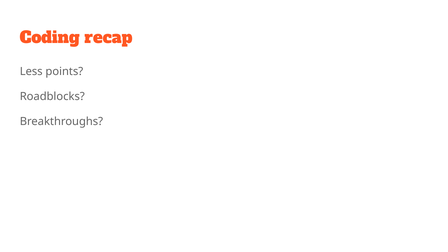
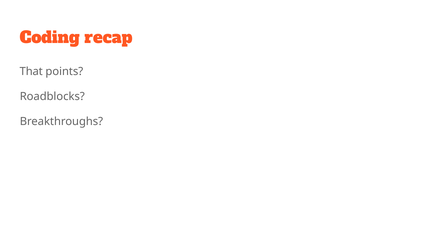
Less: Less -> That
